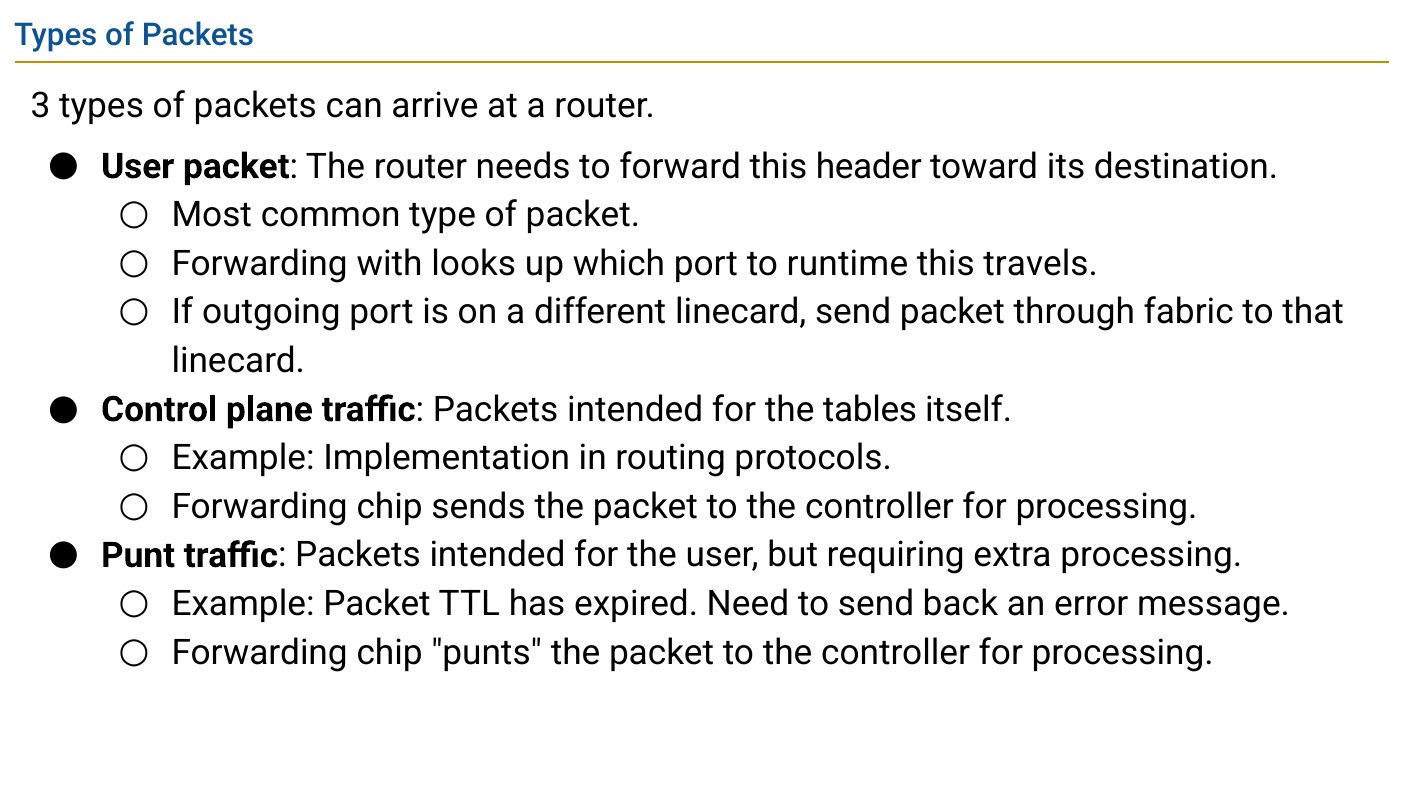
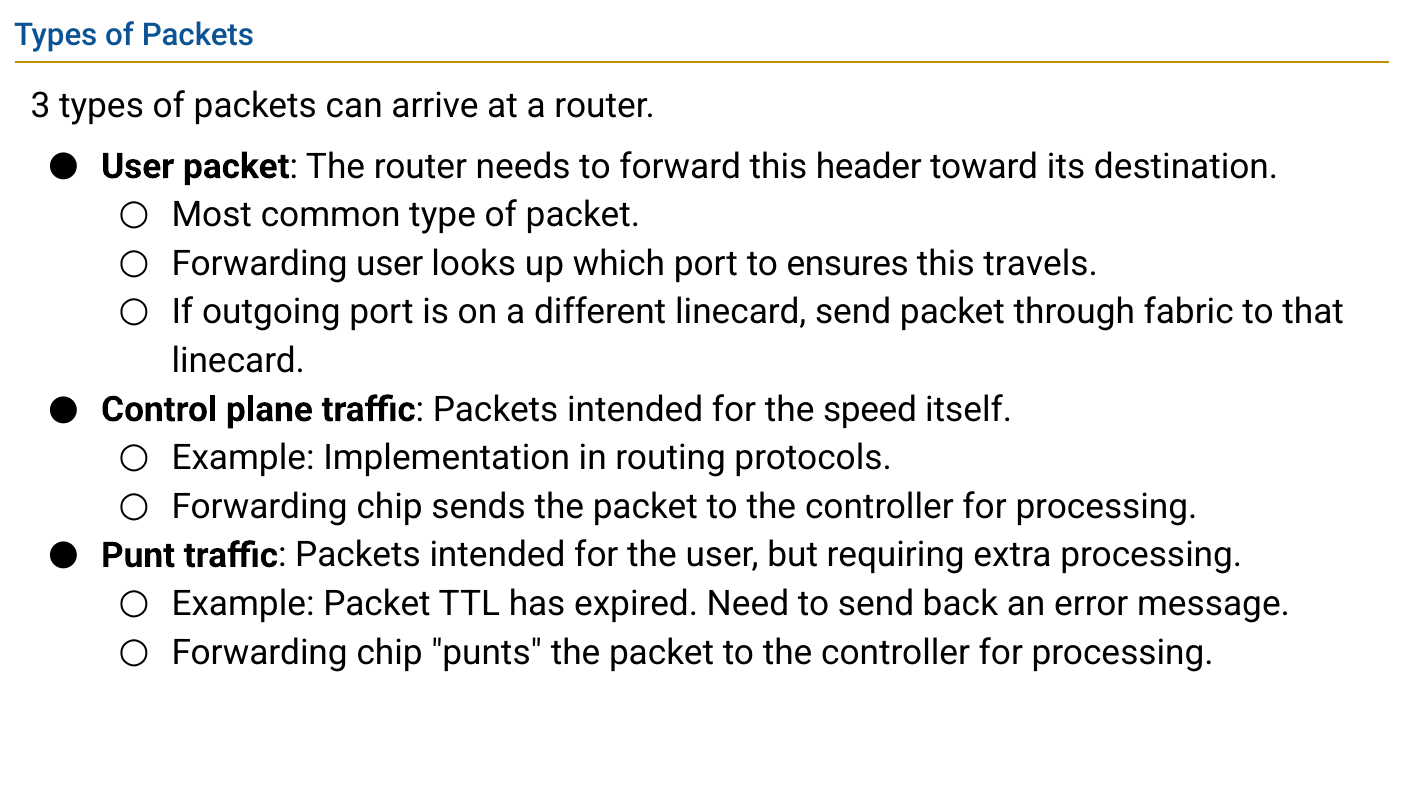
Forwarding with: with -> user
runtime: runtime -> ensures
tables: tables -> speed
